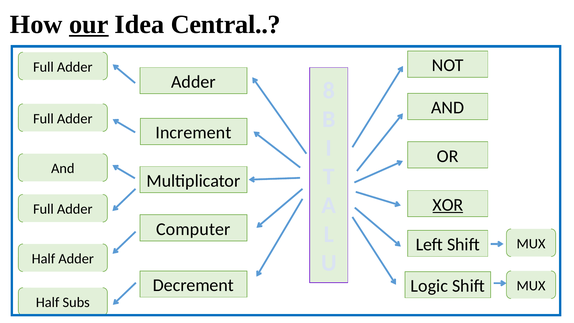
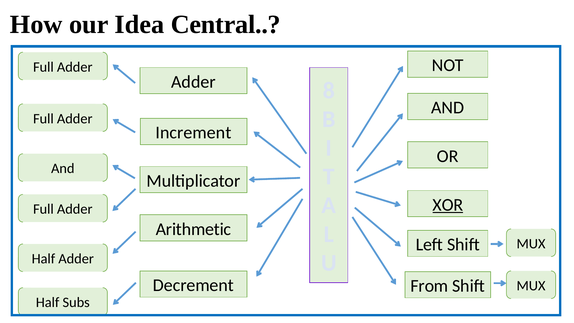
our underline: present -> none
Computer: Computer -> Arithmetic
Logic: Logic -> From
